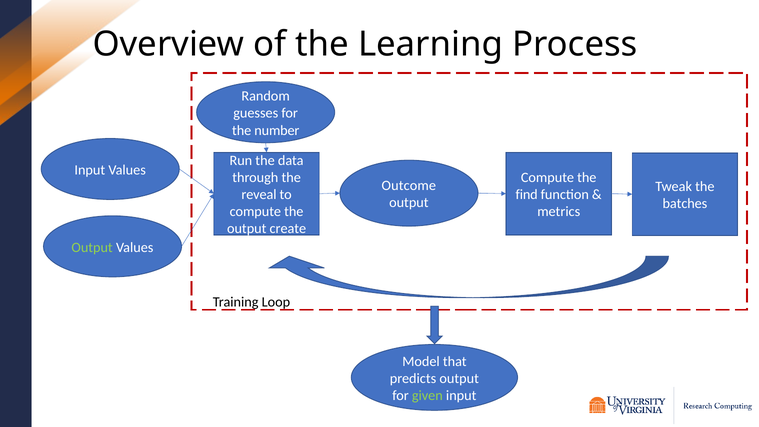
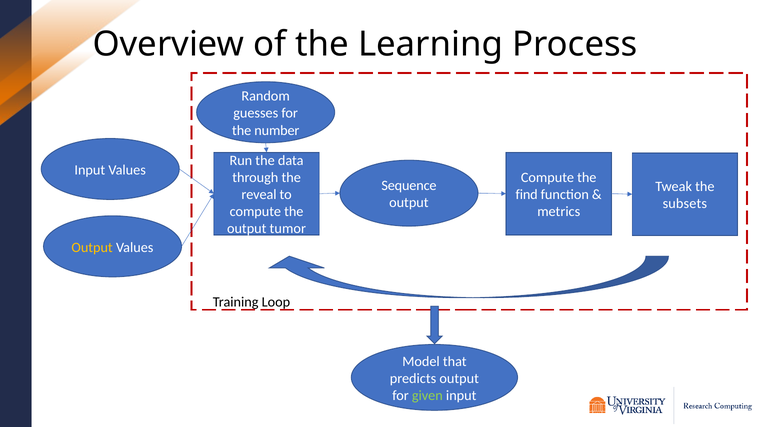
Outcome: Outcome -> Sequence
batches: batches -> subsets
create: create -> tumor
Output at (92, 247) colour: light green -> yellow
